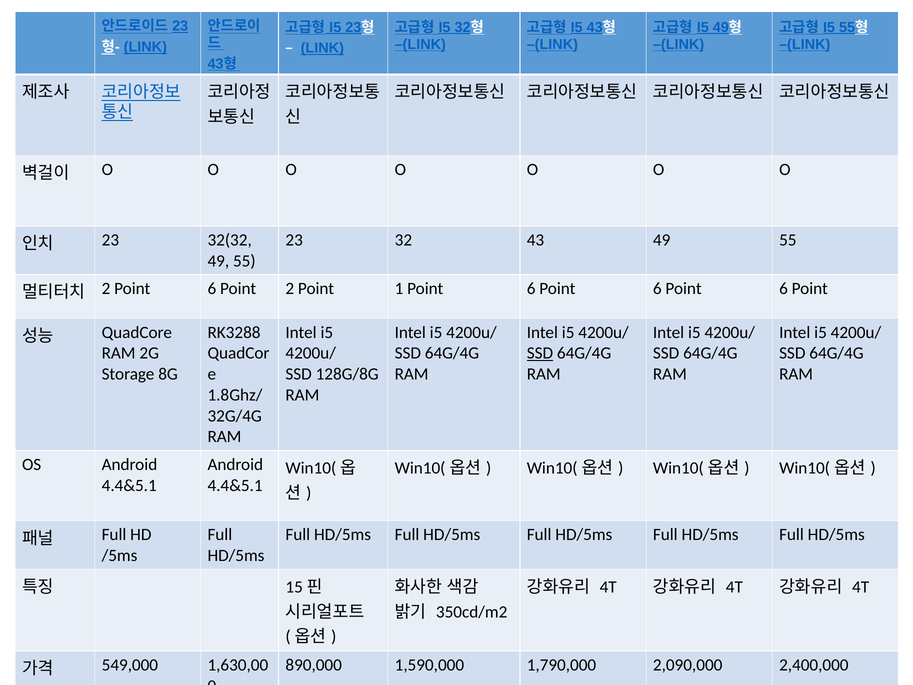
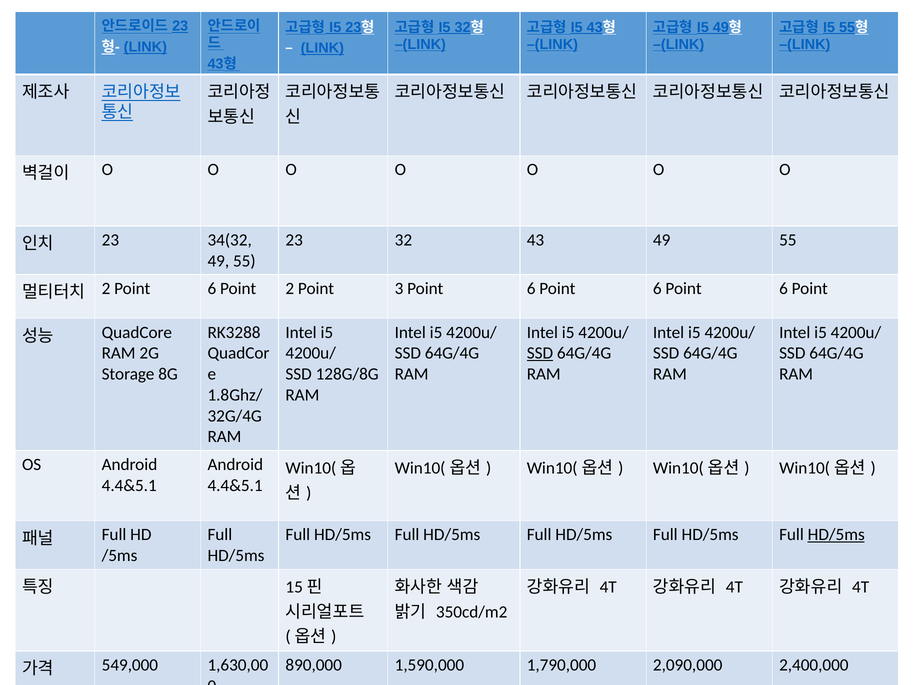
32(32: 32(32 -> 34(32
1: 1 -> 3
HD/5ms at (836, 535) underline: none -> present
